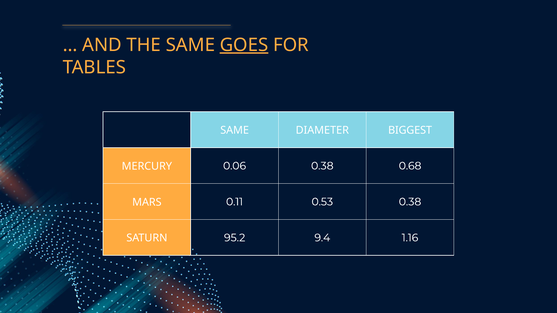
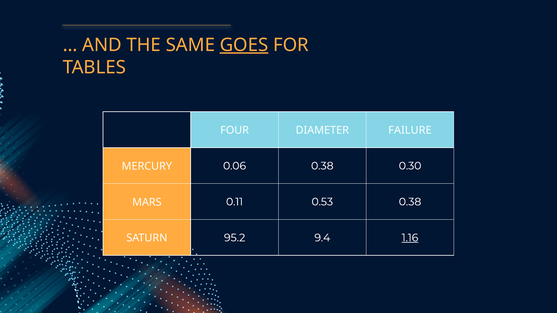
SAME at (235, 130): SAME -> FOUR
BIGGEST: BIGGEST -> FAILURE
0.68: 0.68 -> 0.30
1.16 underline: none -> present
